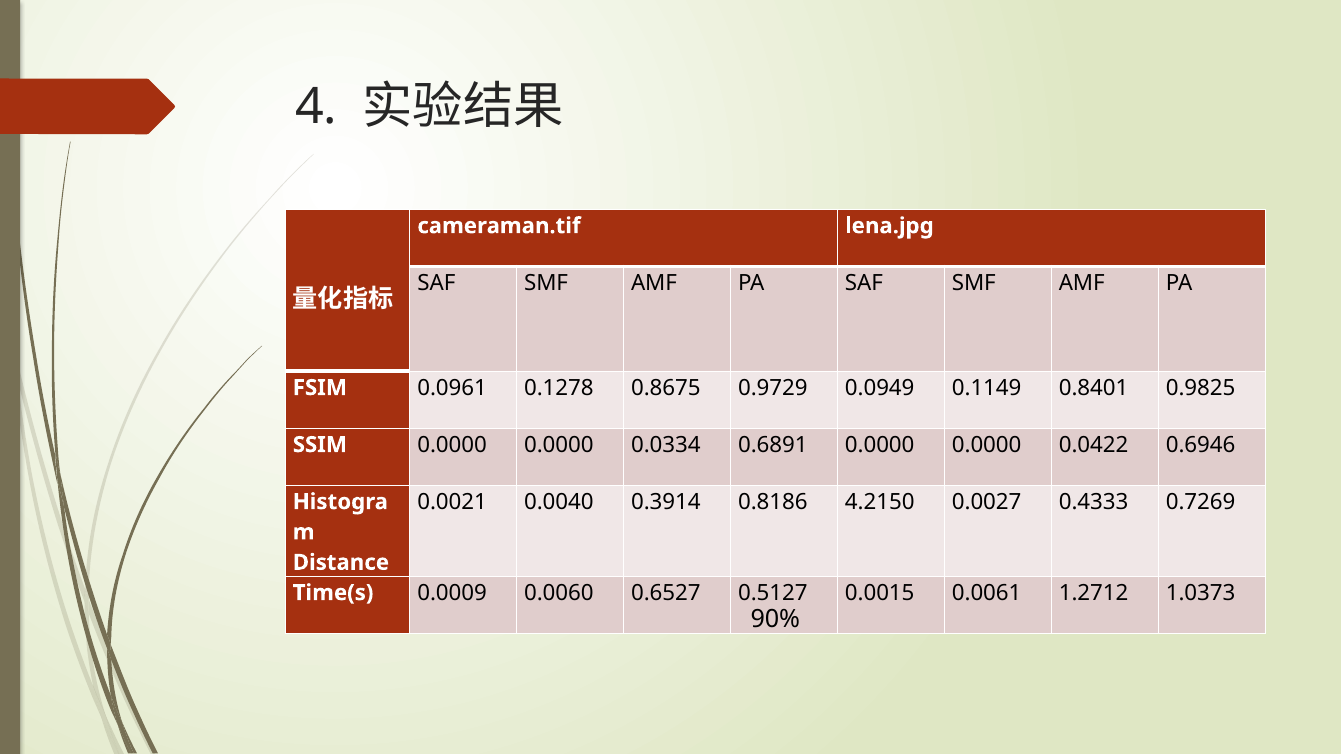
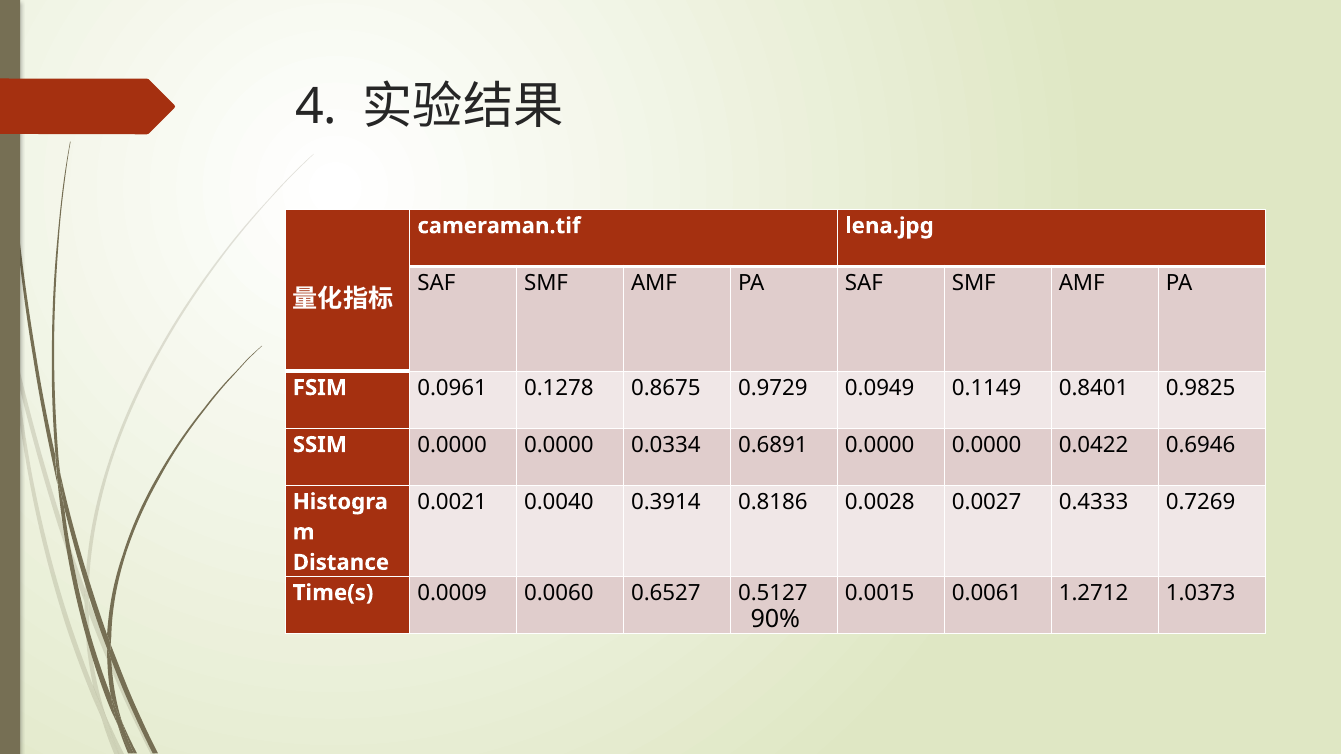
4.2150: 4.2150 -> 0.0028
